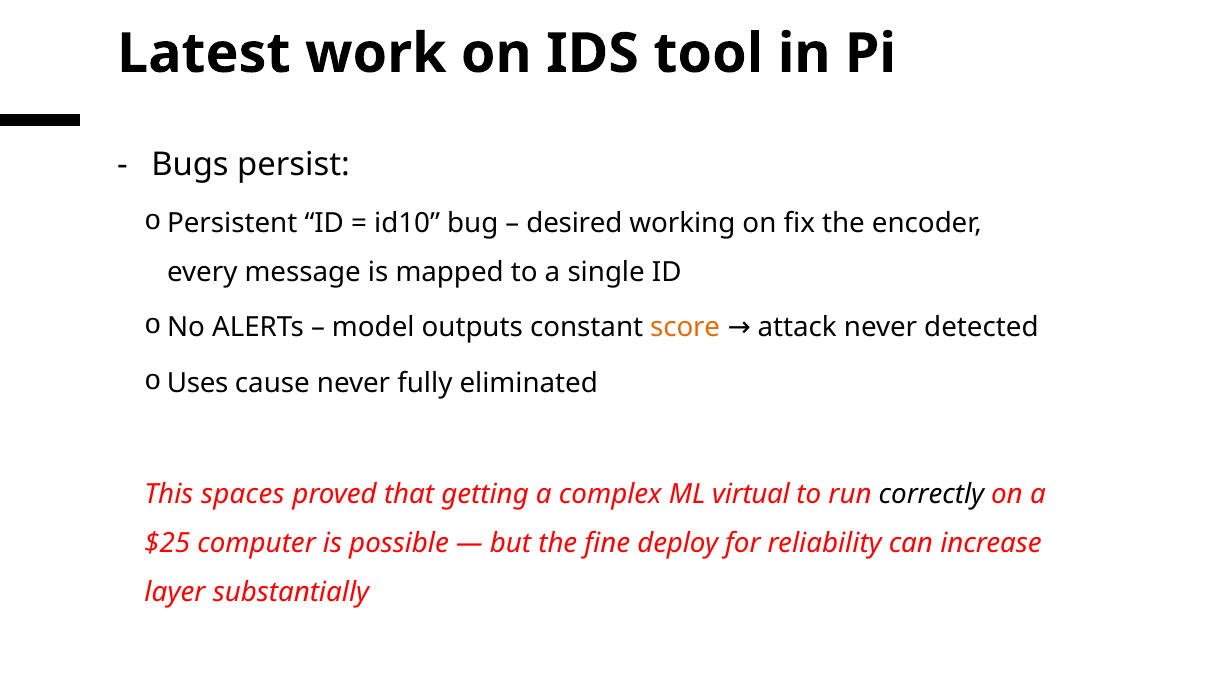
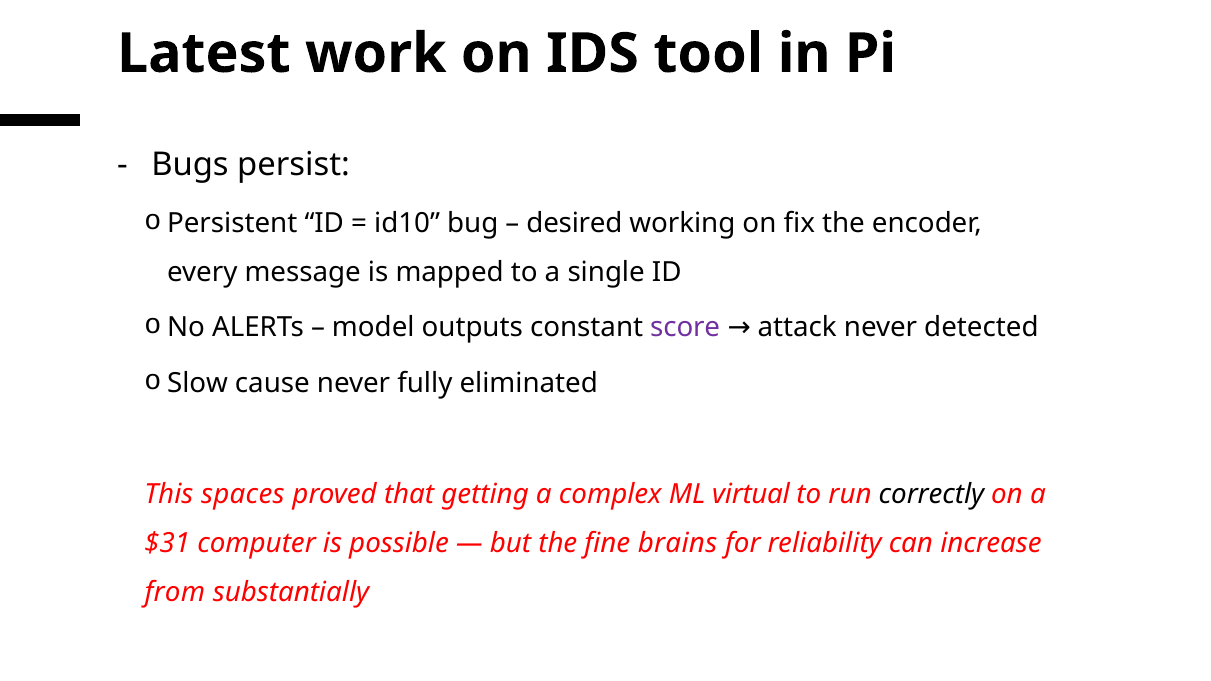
score colour: orange -> purple
Uses: Uses -> Slow
$25: $25 -> $31
deploy: deploy -> brains
layer: layer -> from
